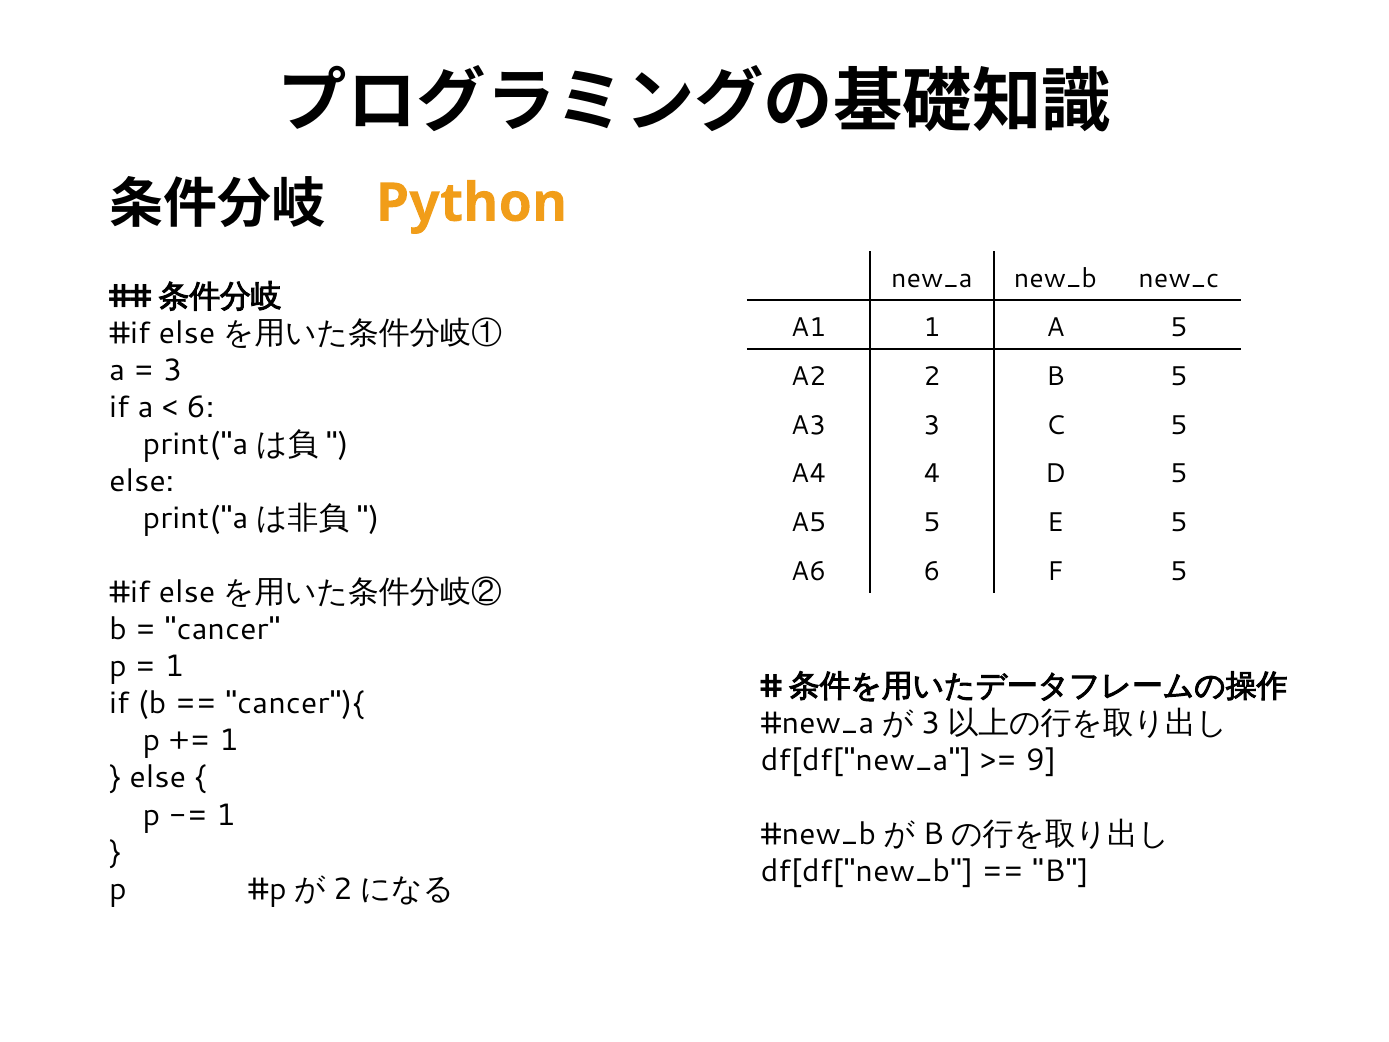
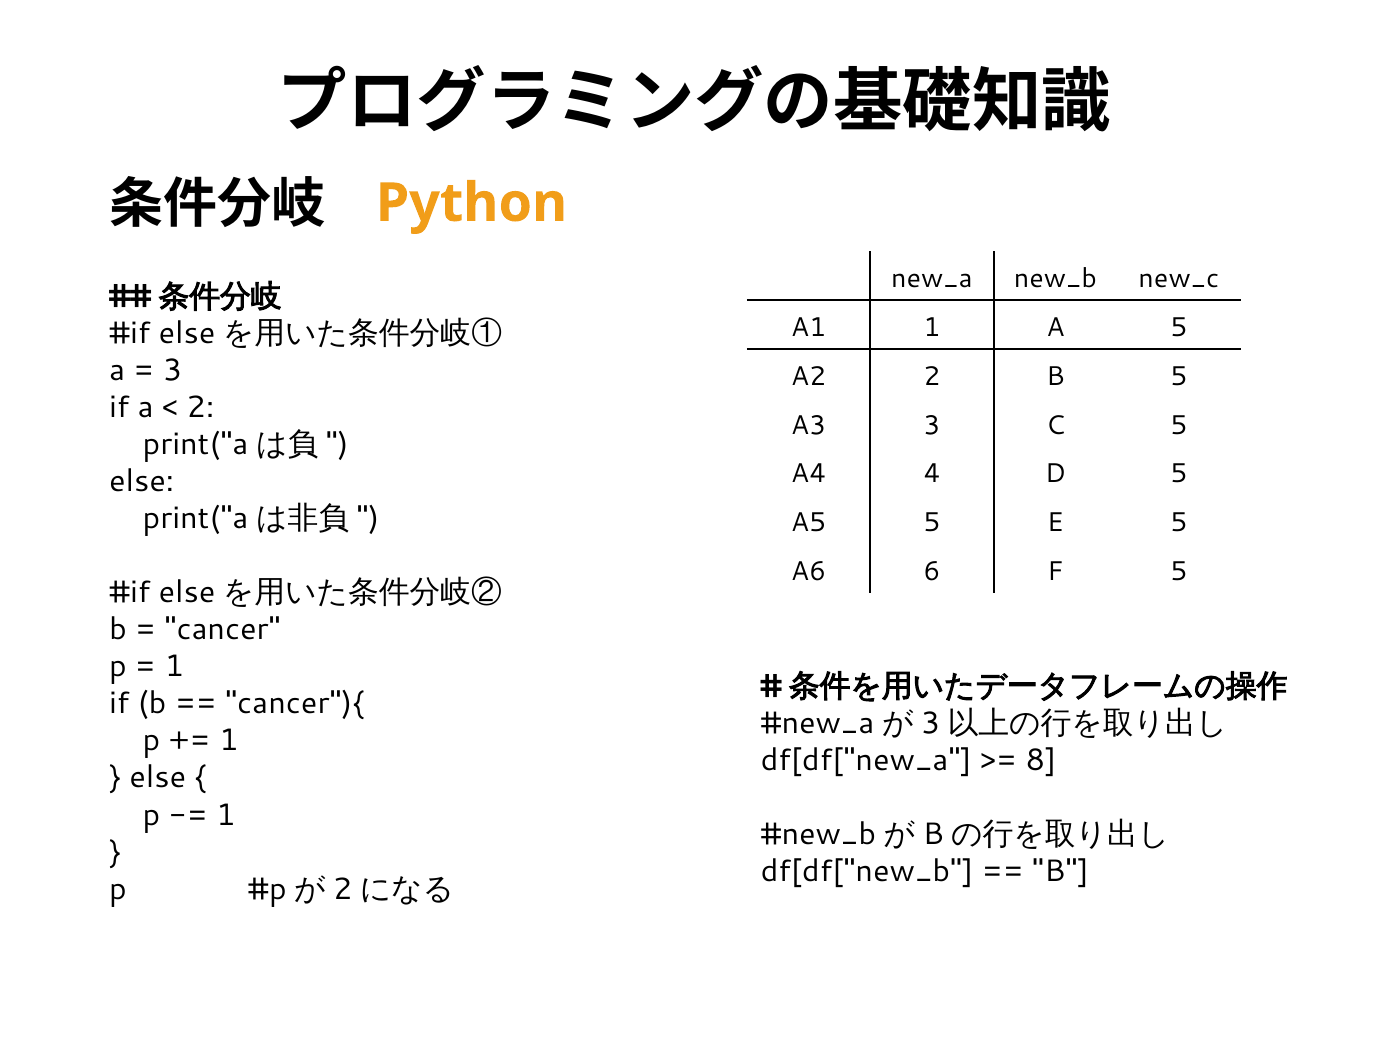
6 at (201, 407): 6 -> 2
9: 9 -> 8
